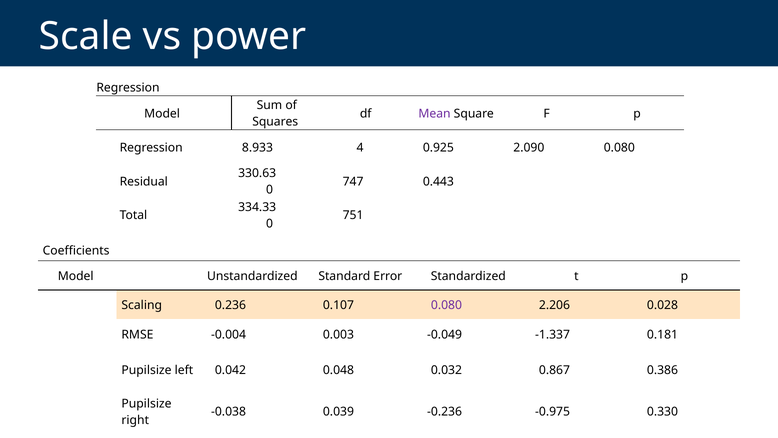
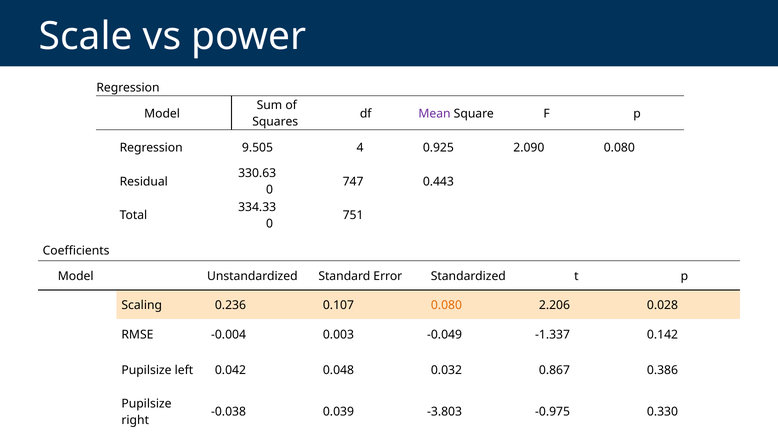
8.933: 8.933 -> 9.505
0.080 at (446, 305) colour: purple -> orange
0.181: 0.181 -> 0.142
-0.236: -0.236 -> -3.803
